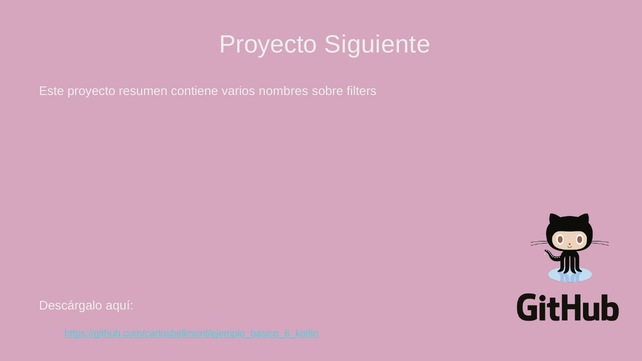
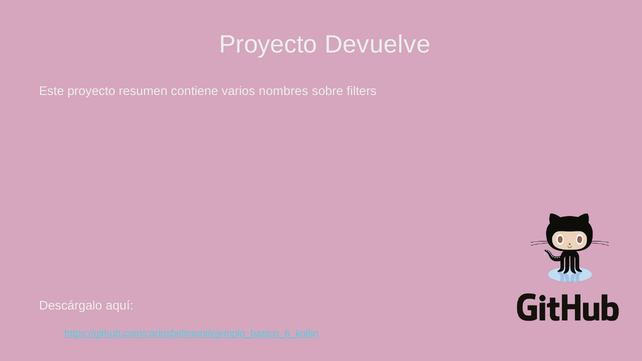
Siguiente: Siguiente -> Devuelve
